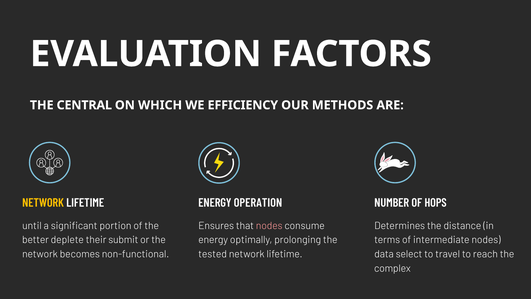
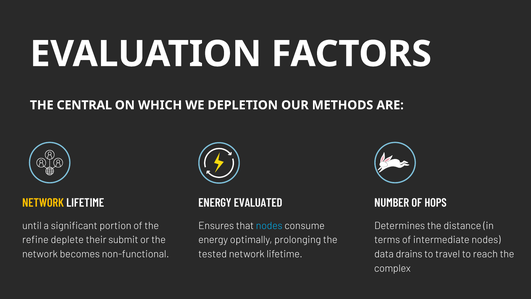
EFFICIENCY: EFFICIENCY -> DEPLETION
OPERATION: OPERATION -> EVALUATED
nodes at (269, 225) colour: pink -> light blue
better: better -> refine
select: select -> drains
